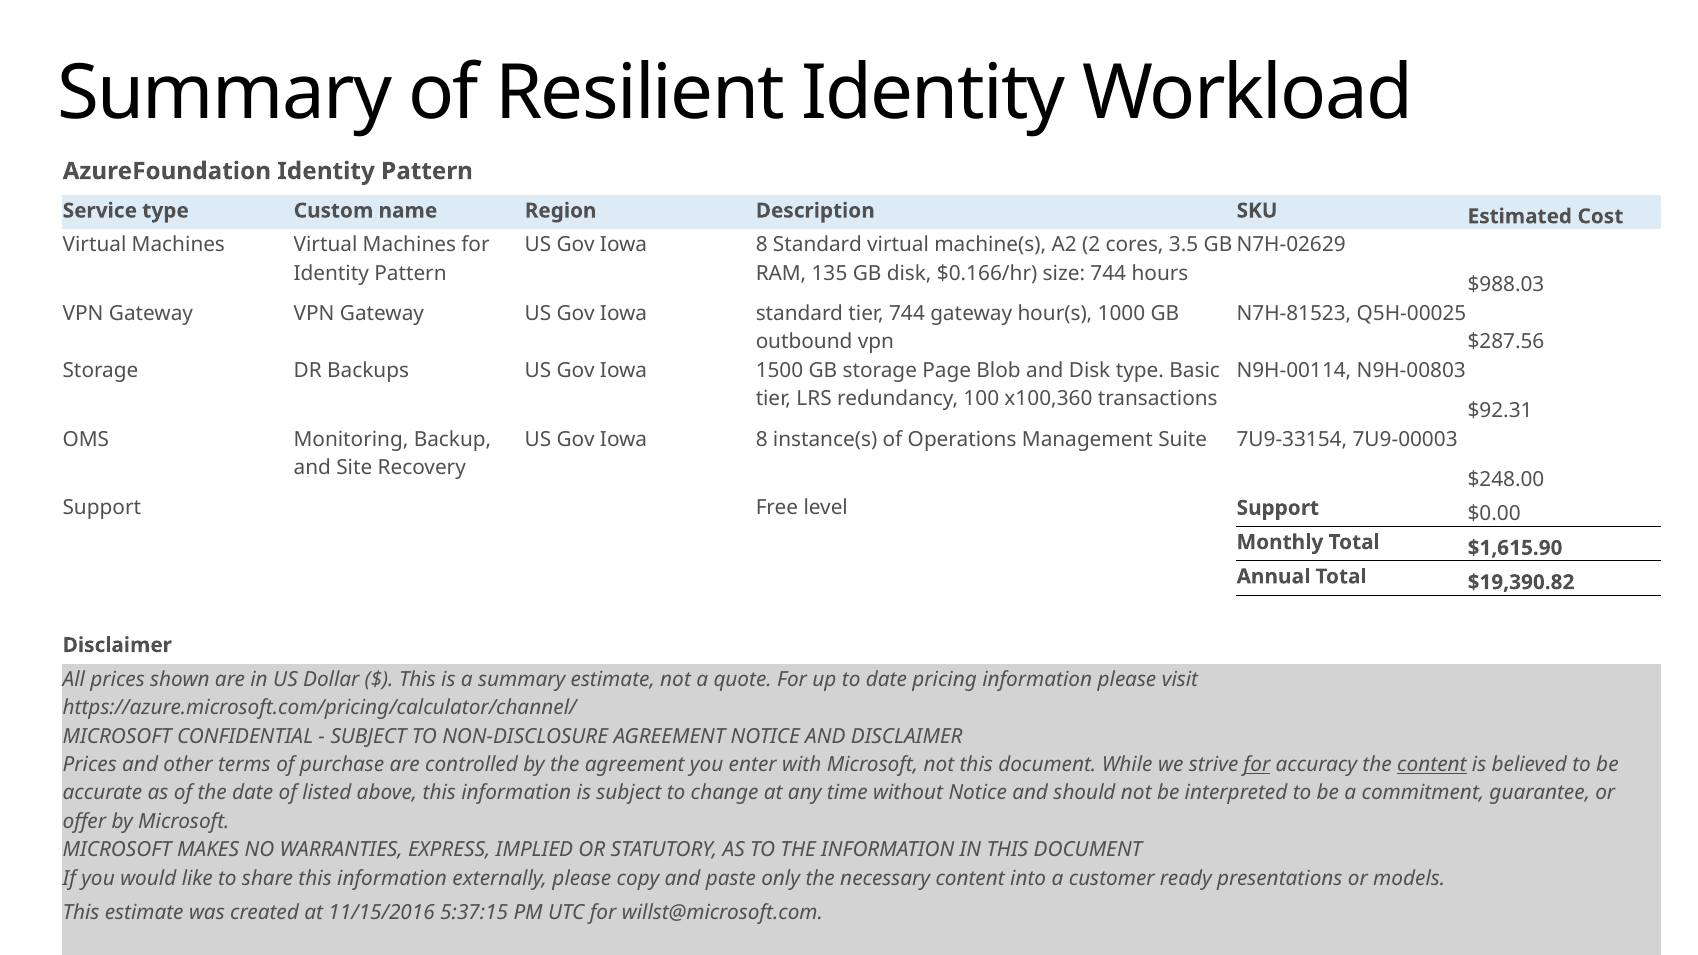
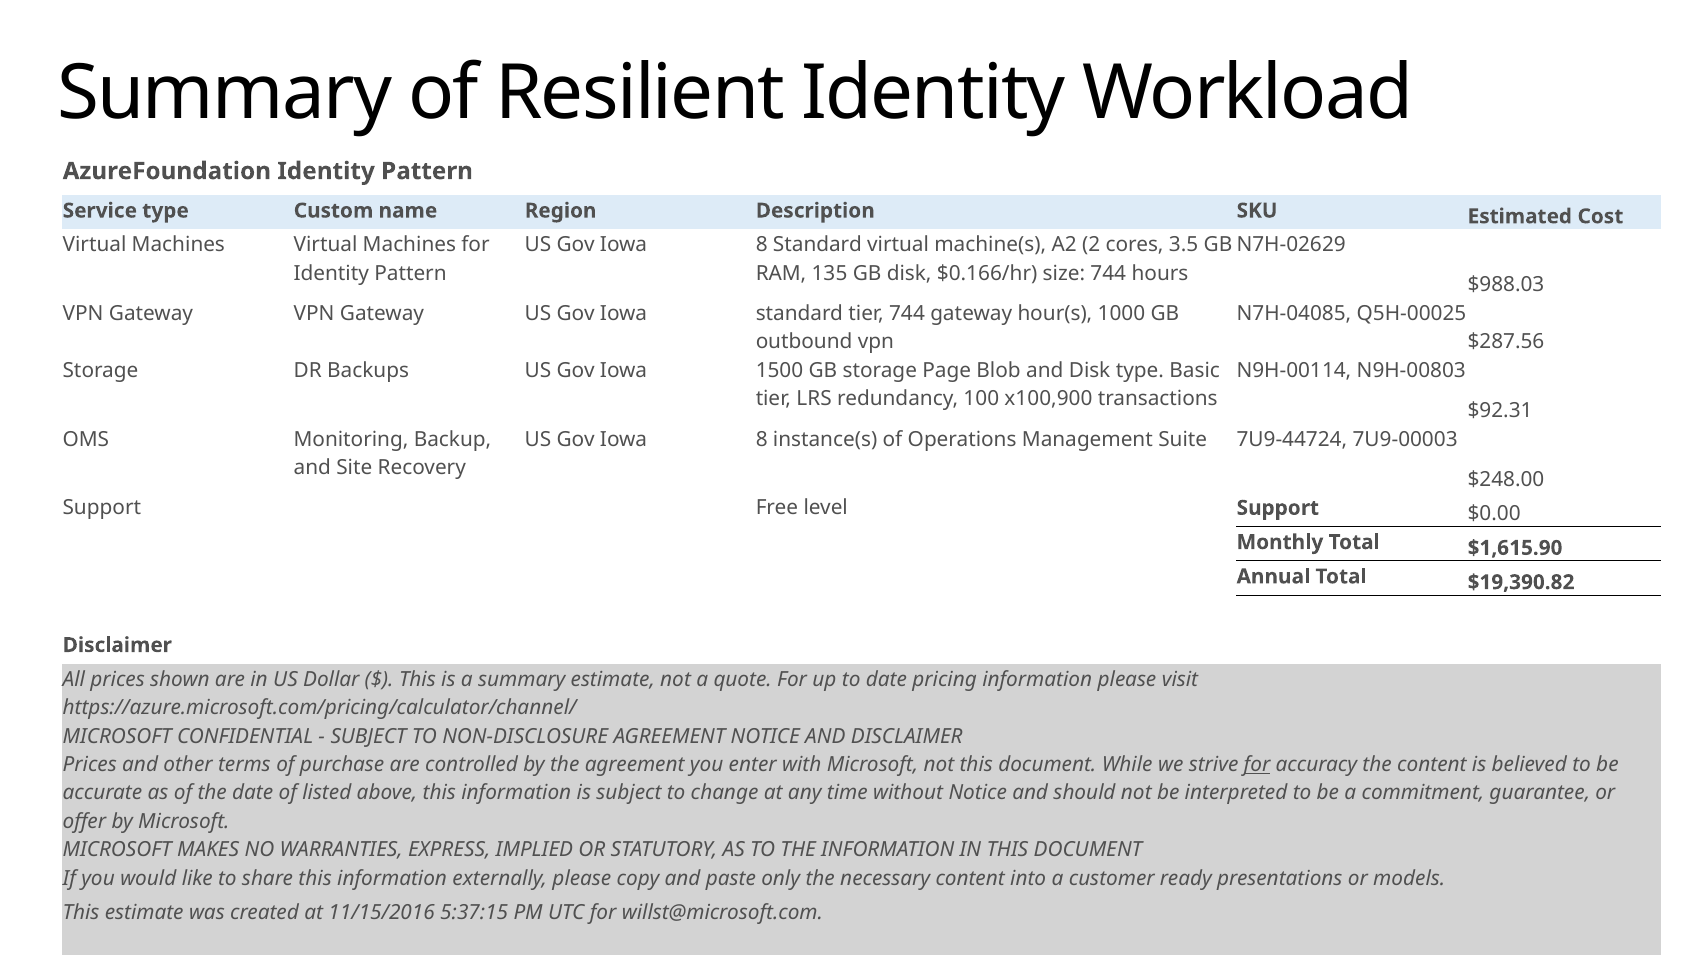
N7H-81523: N7H-81523 -> N7H-04085
x100,360: x100,360 -> x100,900
7U9-33154: 7U9-33154 -> 7U9-44724
content at (1432, 765) underline: present -> none
